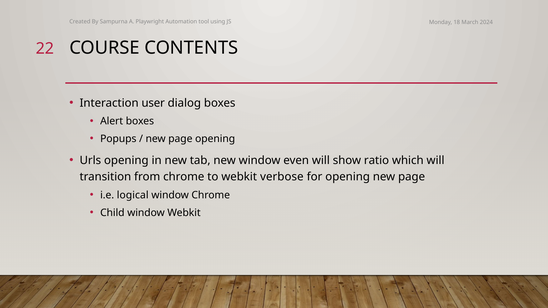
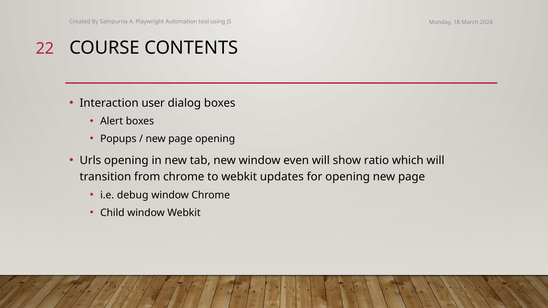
verbose: verbose -> updates
logical: logical -> debug
